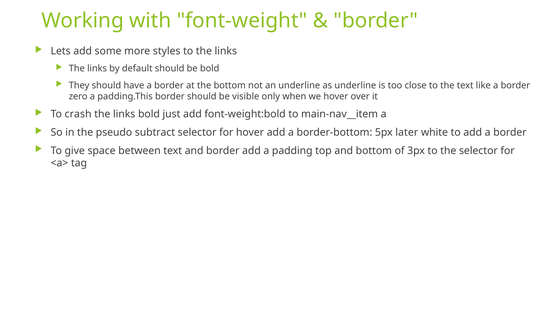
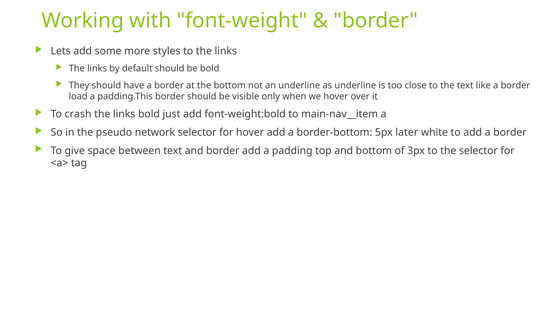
zero: zero -> load
subtract: subtract -> network
